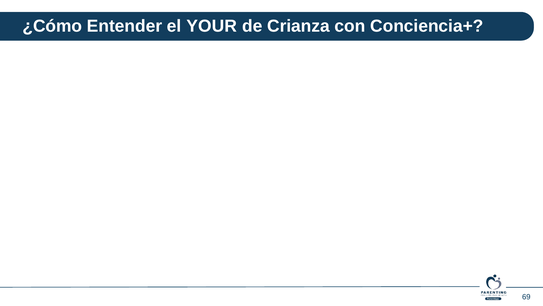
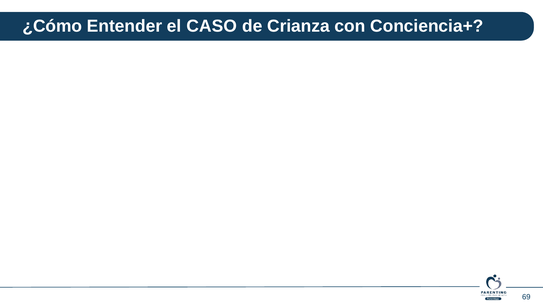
YOUR: YOUR -> CASO
